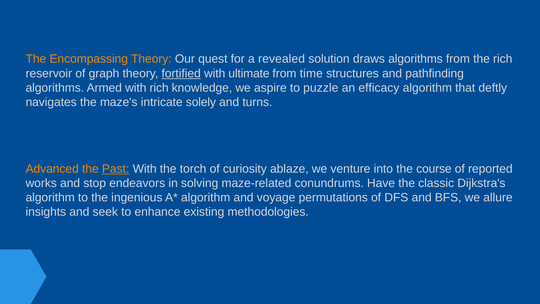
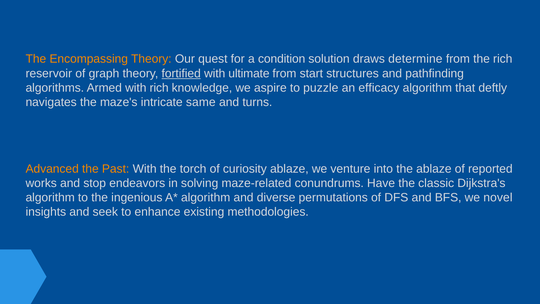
revealed: revealed -> condition
draws algorithms: algorithms -> determine
time: time -> start
solely: solely -> same
Past underline: present -> none
the course: course -> ablaze
voyage: voyage -> diverse
allure: allure -> novel
